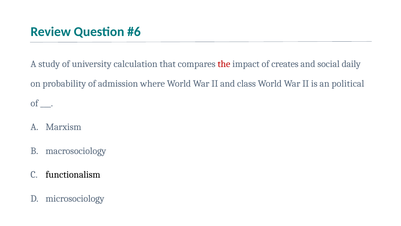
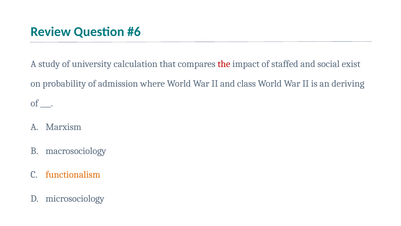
creates: creates -> staffed
daily: daily -> exist
political: political -> deriving
functionalism colour: black -> orange
